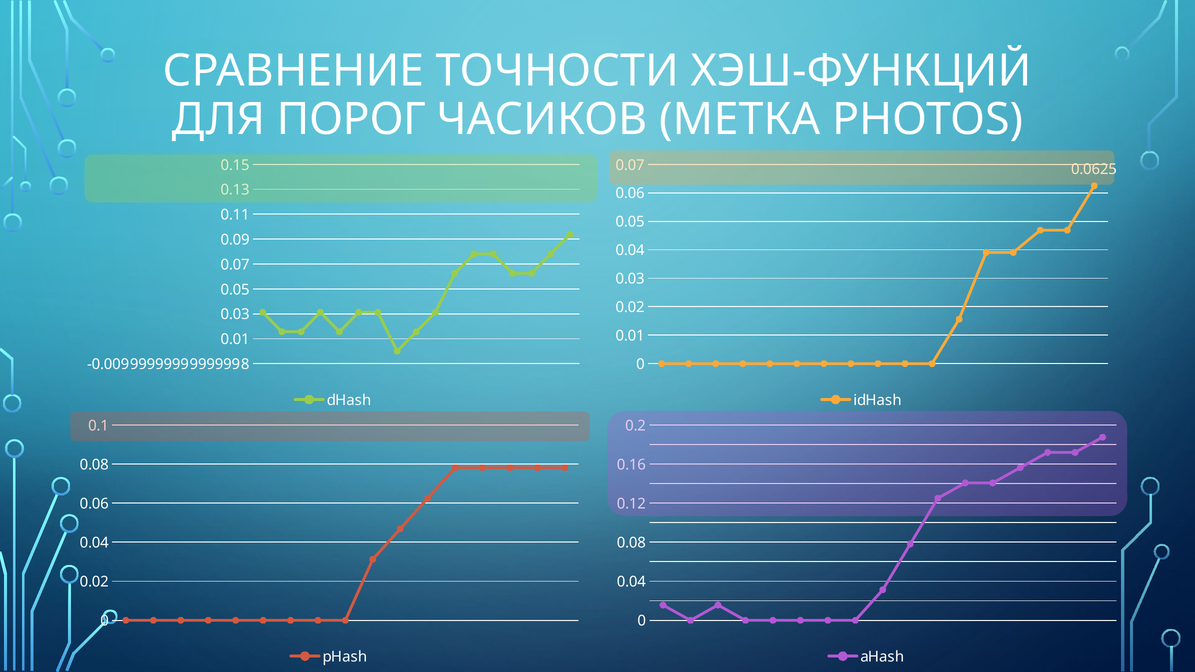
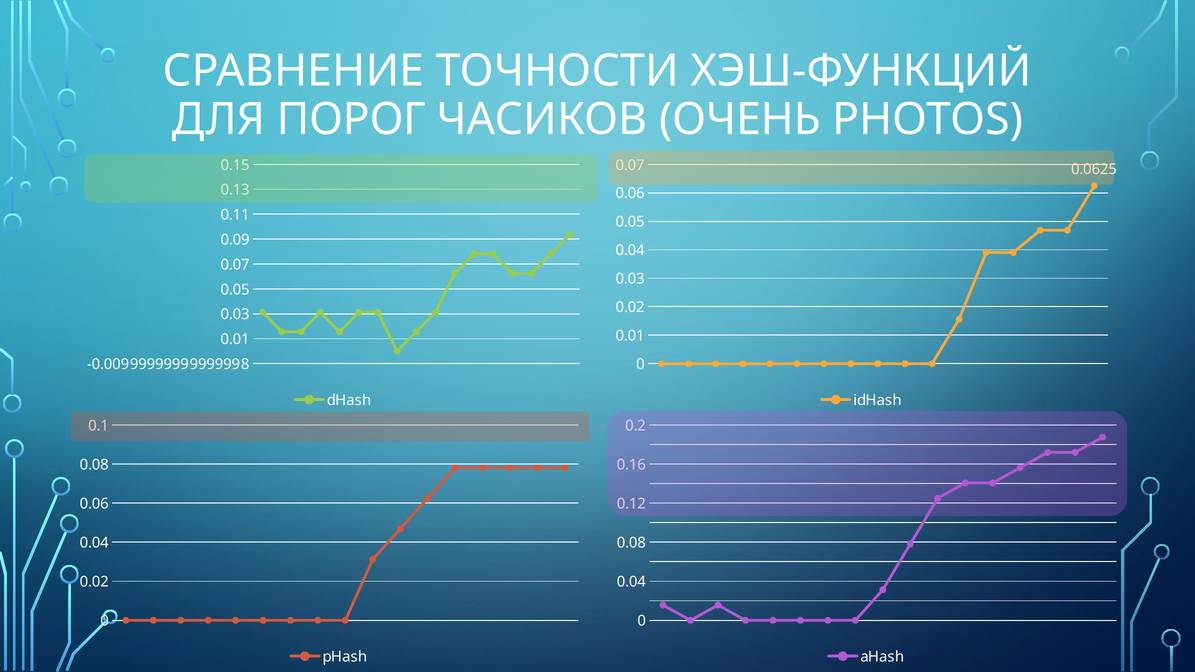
МЕТКА: МЕТКА -> ОЧЕНЬ
